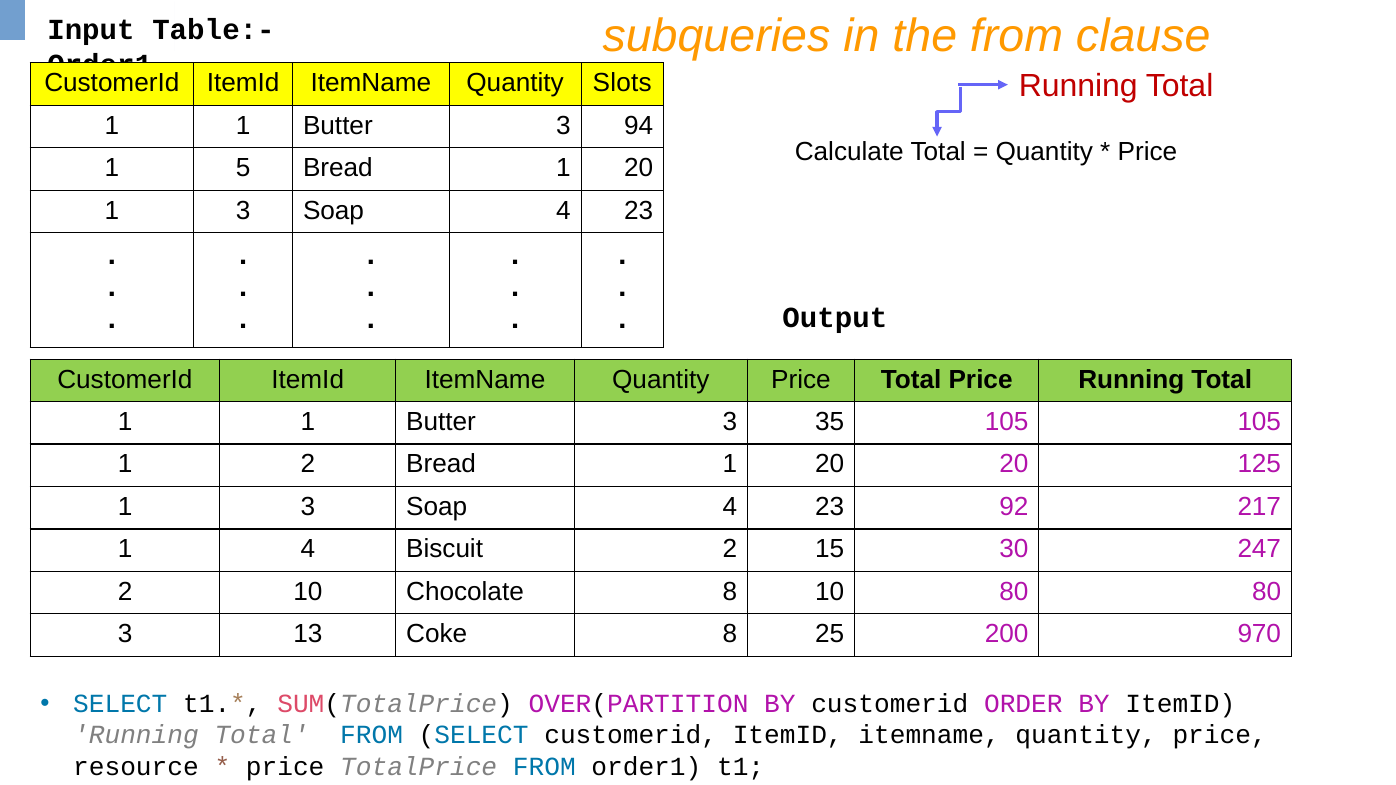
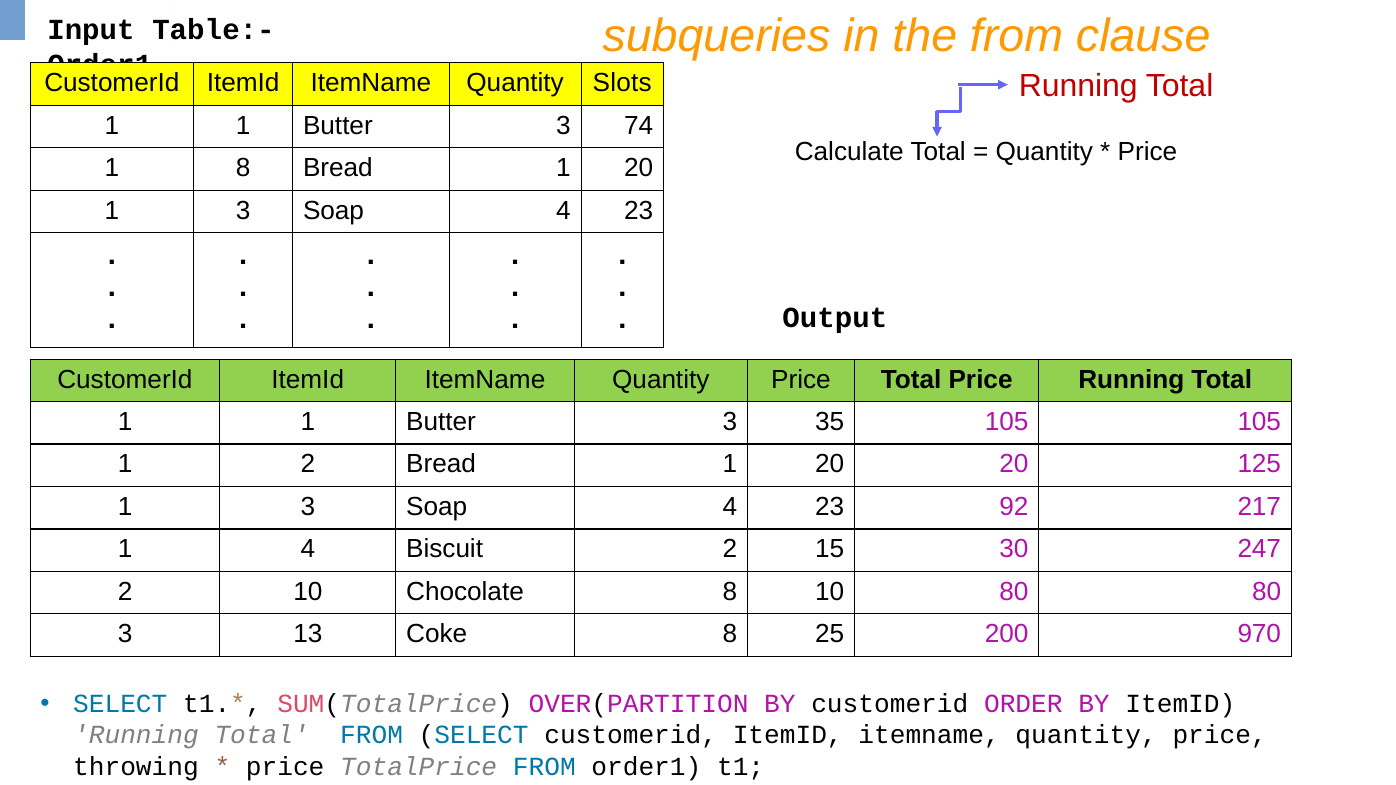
94: 94 -> 74
1 5: 5 -> 8
resource: resource -> throwing
